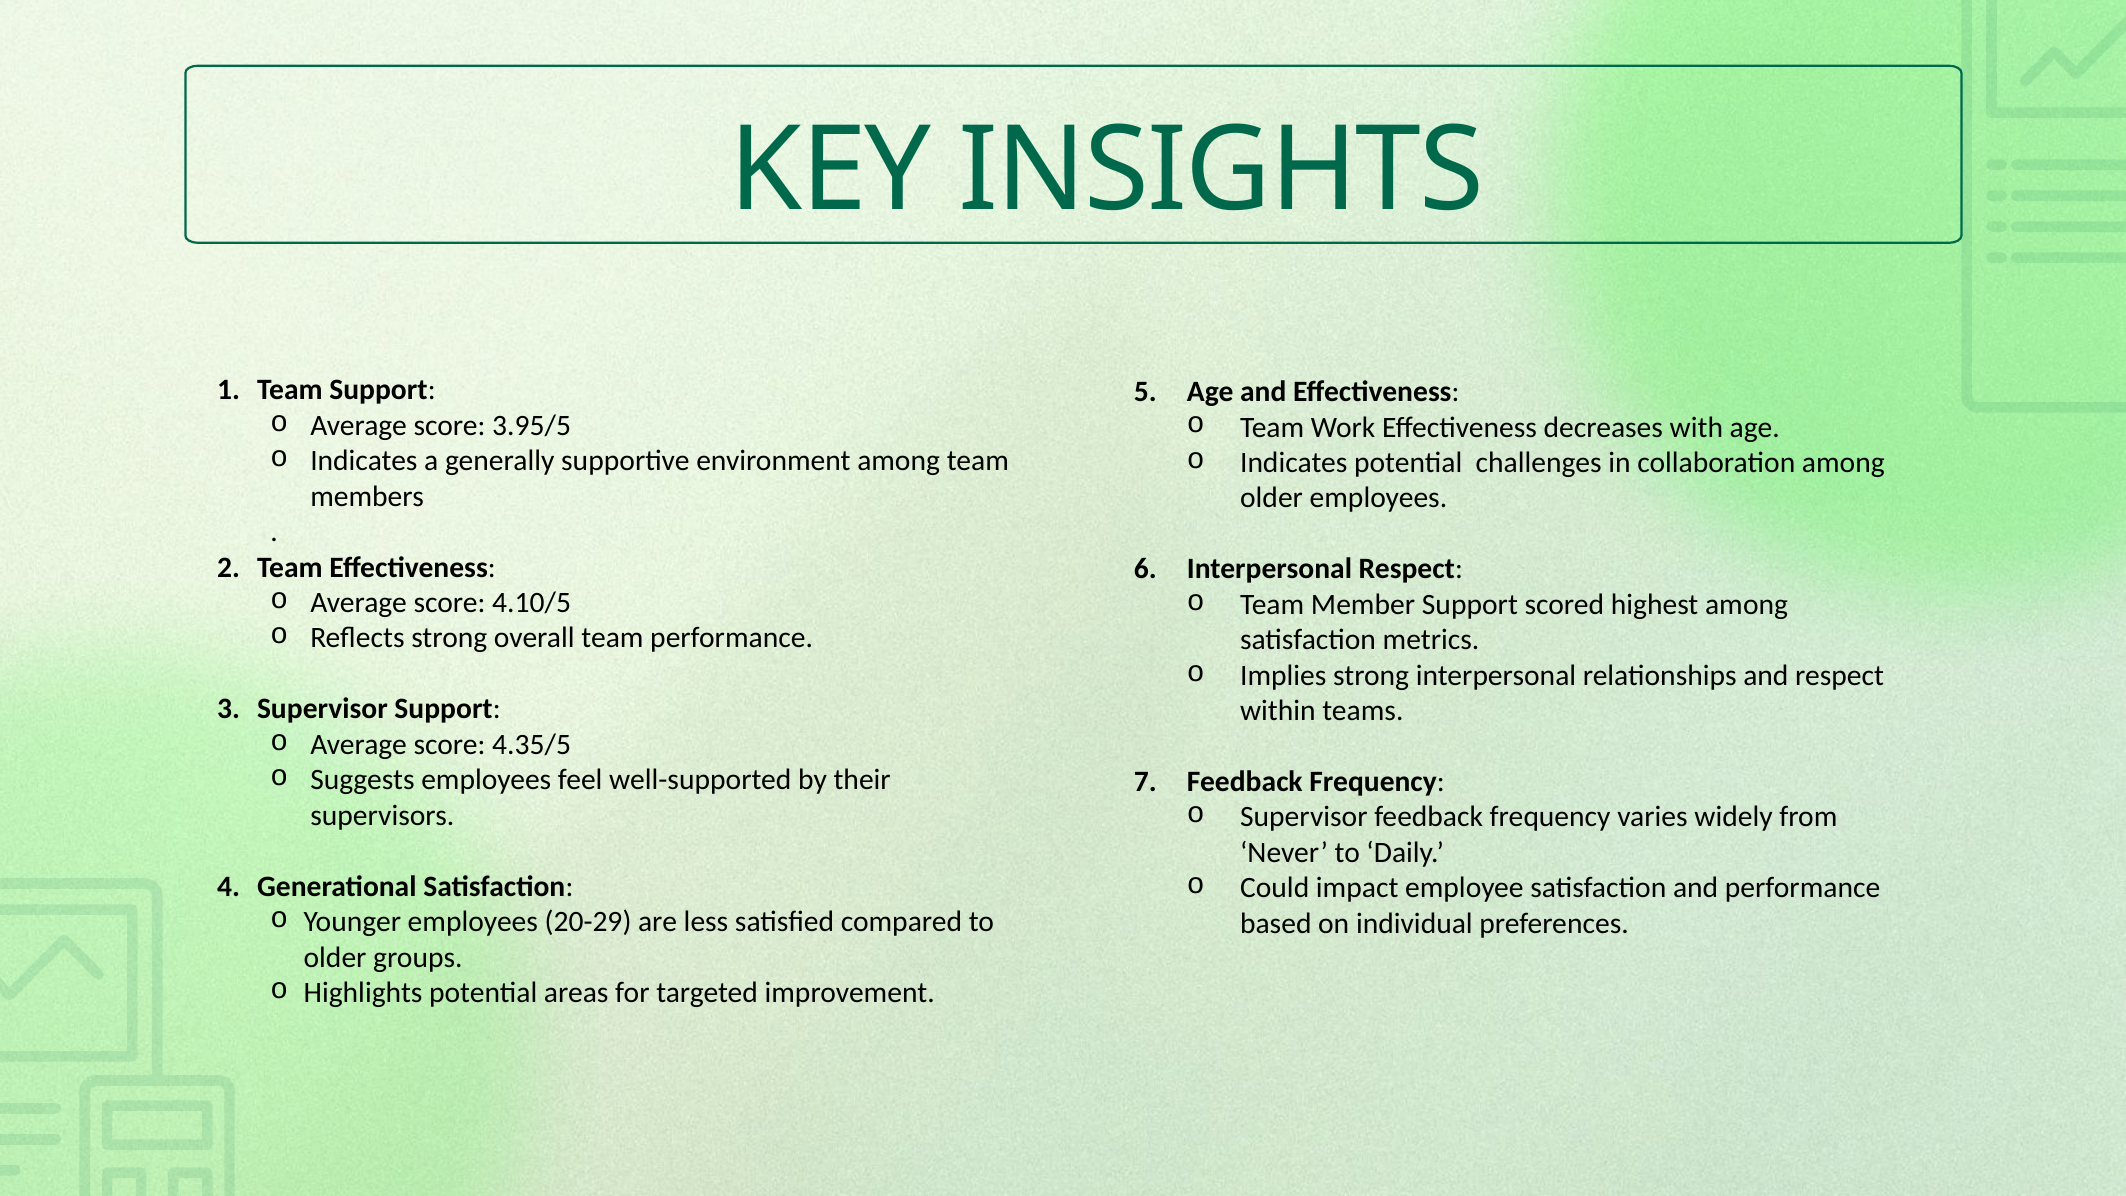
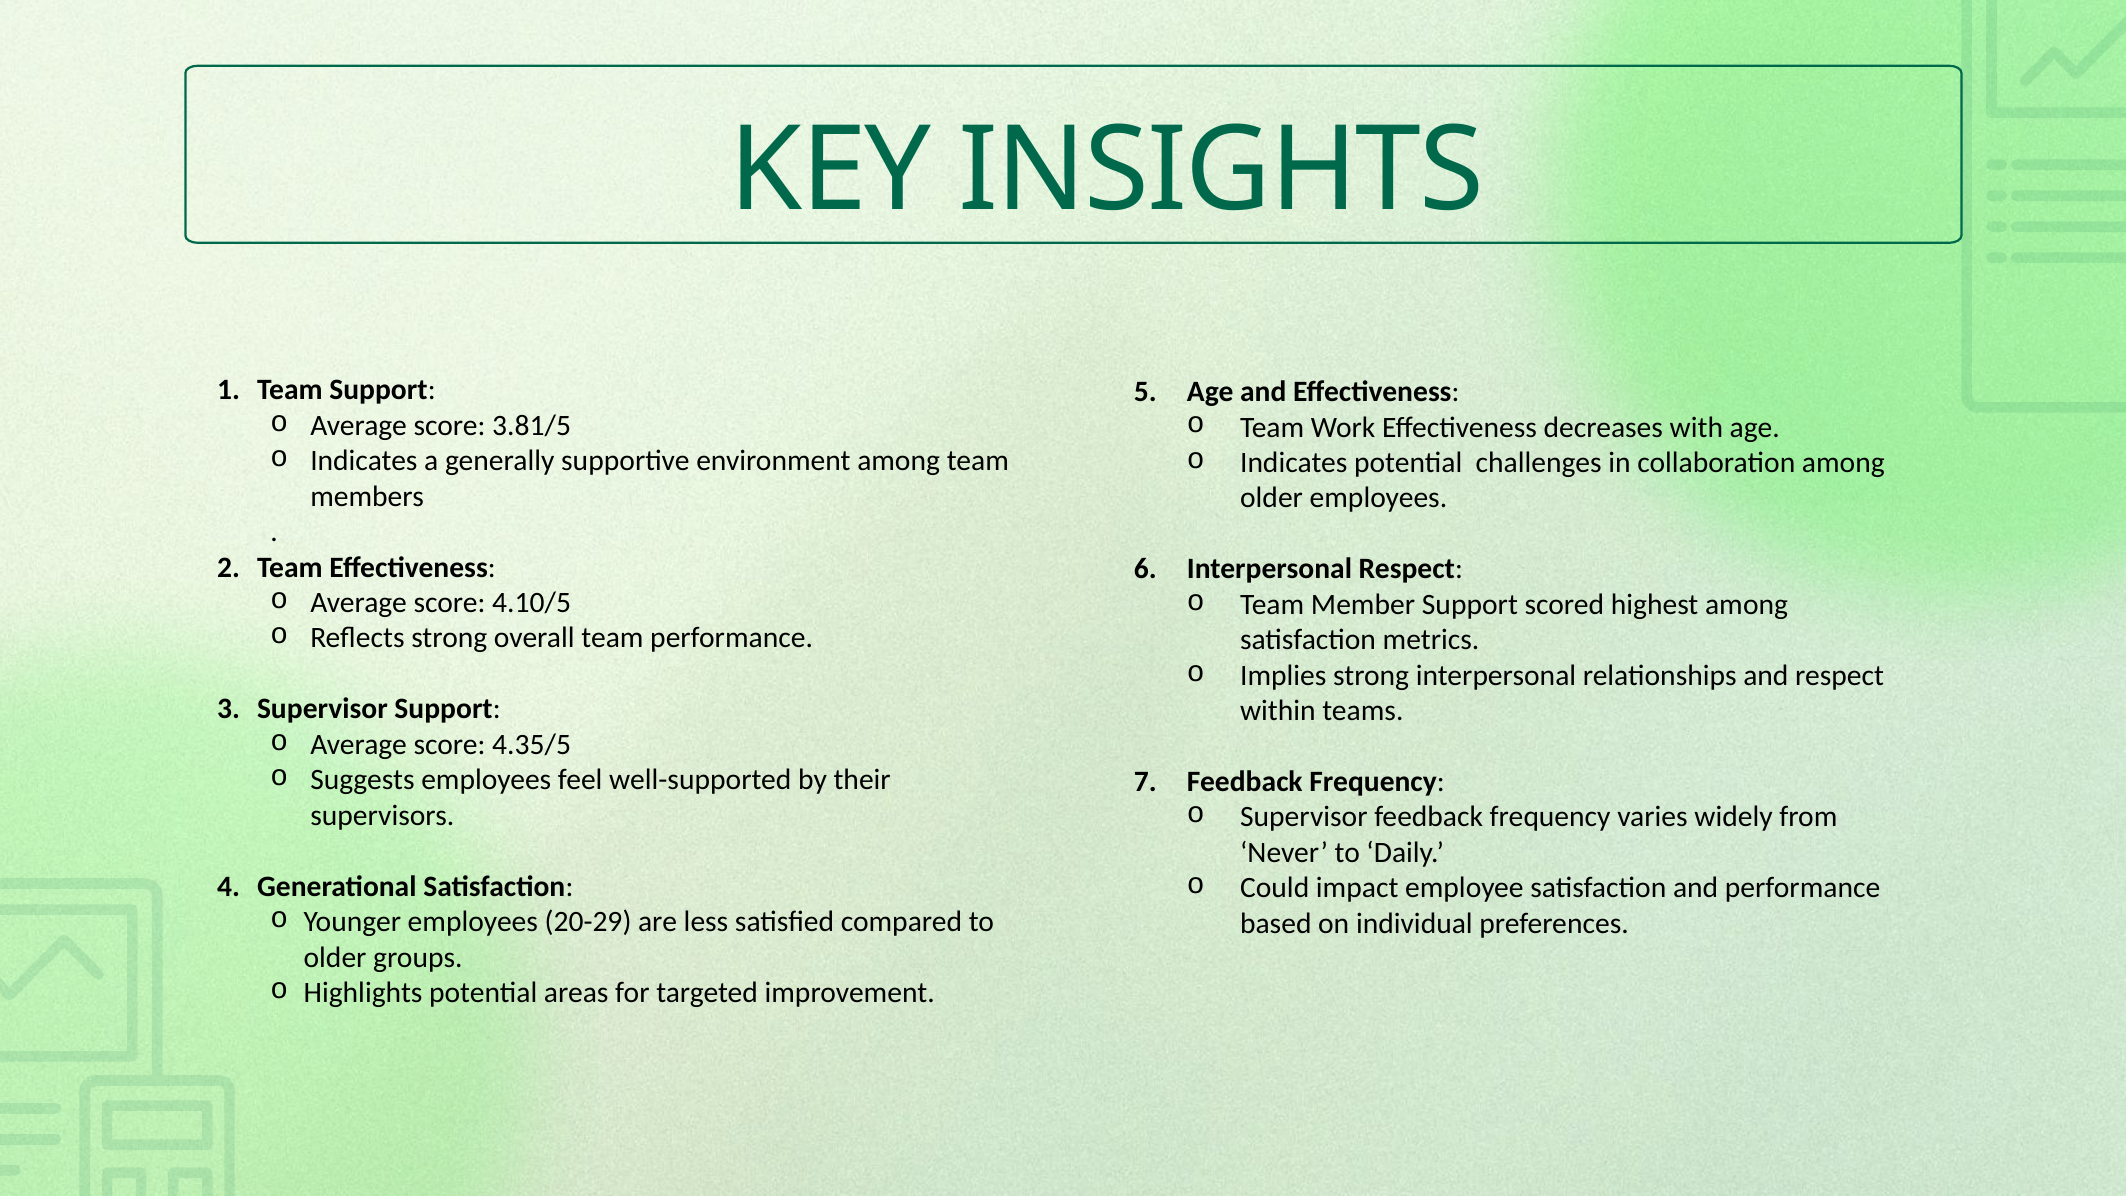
3.95/5: 3.95/5 -> 3.81/5
